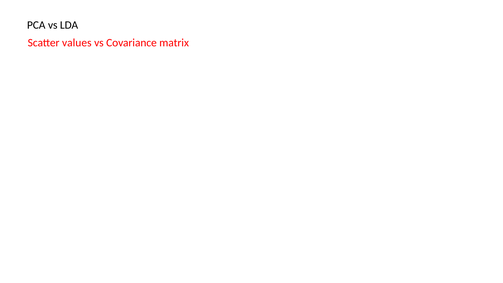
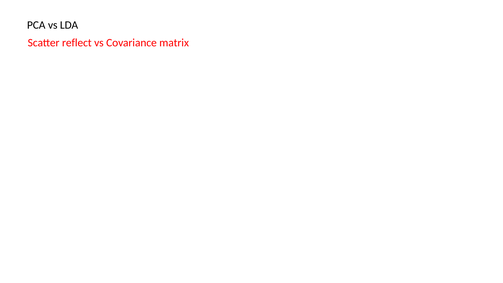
values: values -> reflect
